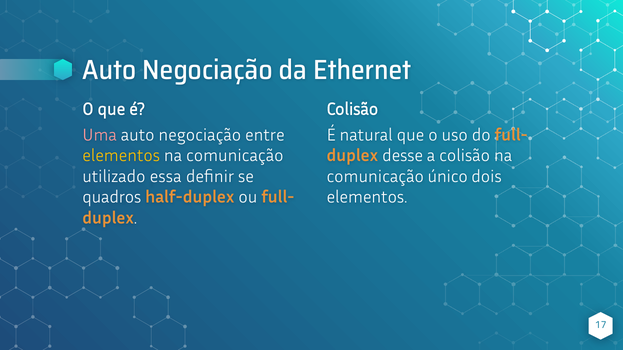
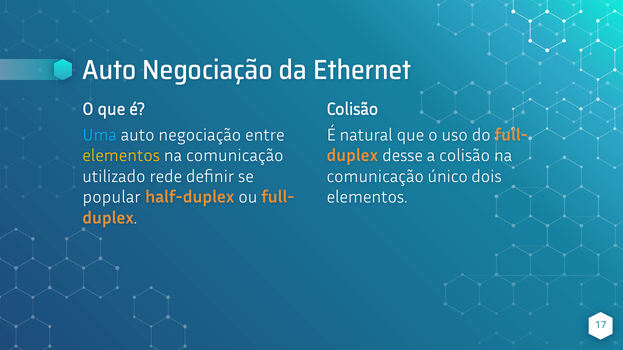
Uma colour: pink -> light blue
essa: essa -> rede
quadros: quadros -> popular
